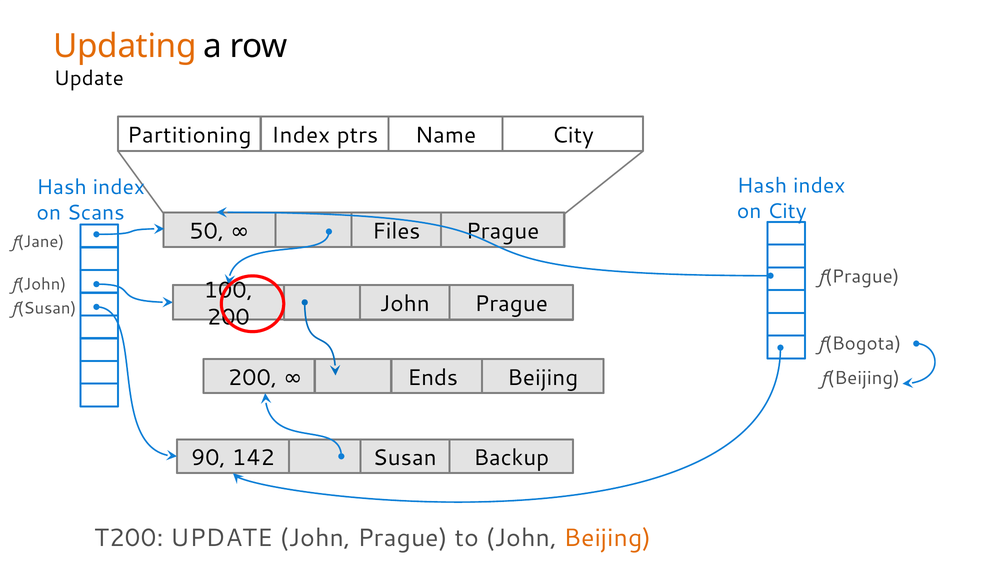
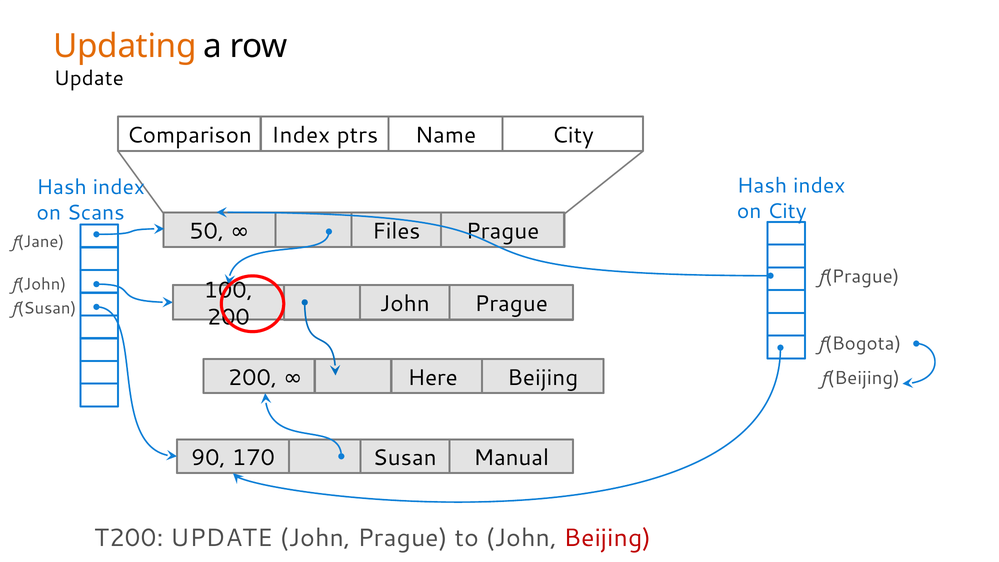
Partitioning: Partitioning -> Comparison
Ends: Ends -> Here
142: 142 -> 170
Backup: Backup -> Manual
Beijing at (608, 538) colour: orange -> red
